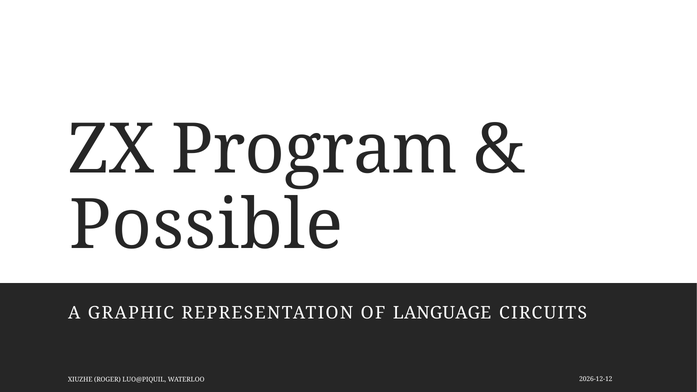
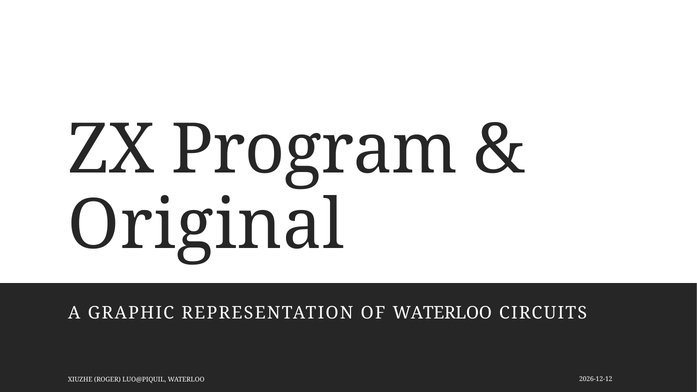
Possible: Possible -> Original
OF LANGUAGE: LANGUAGE -> WATERLOO
